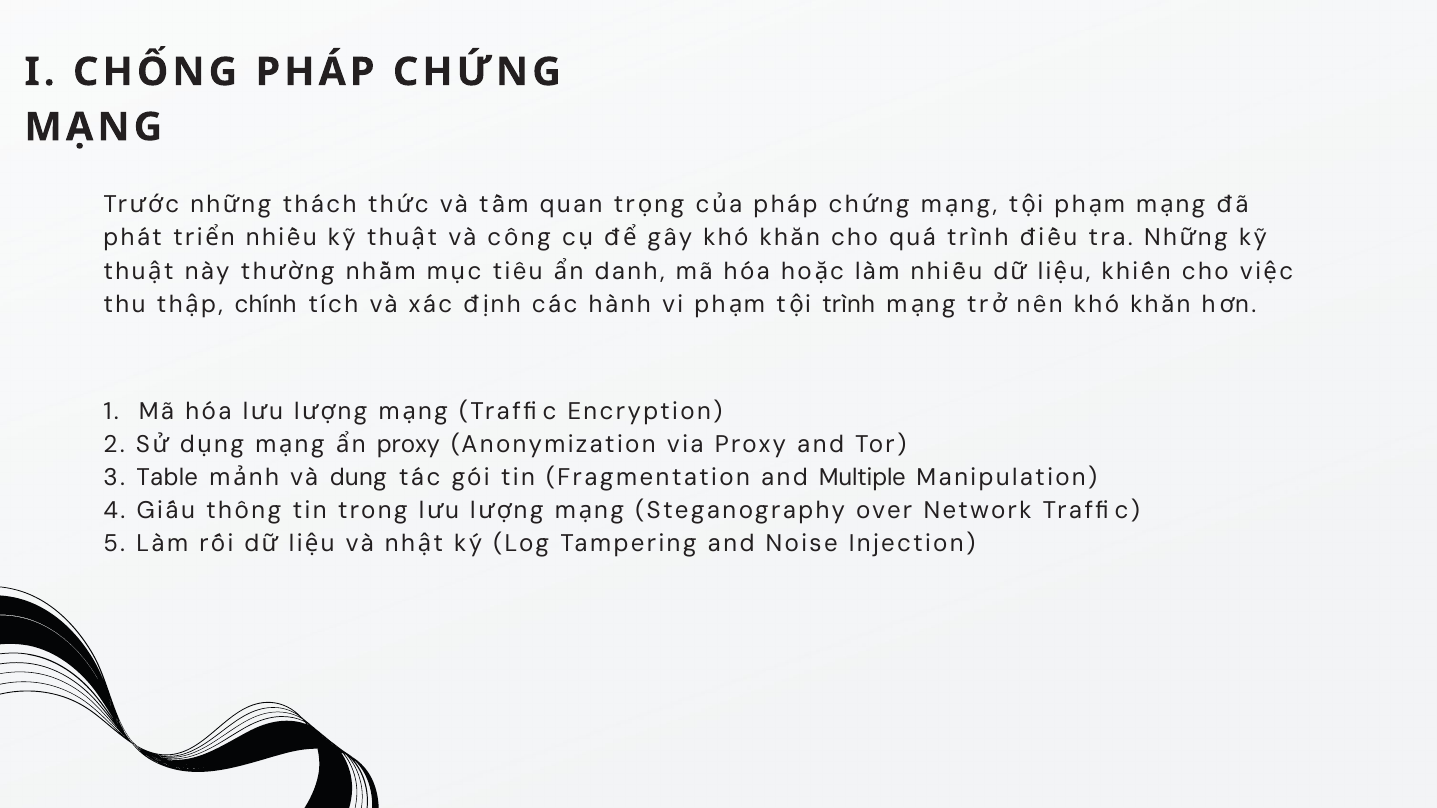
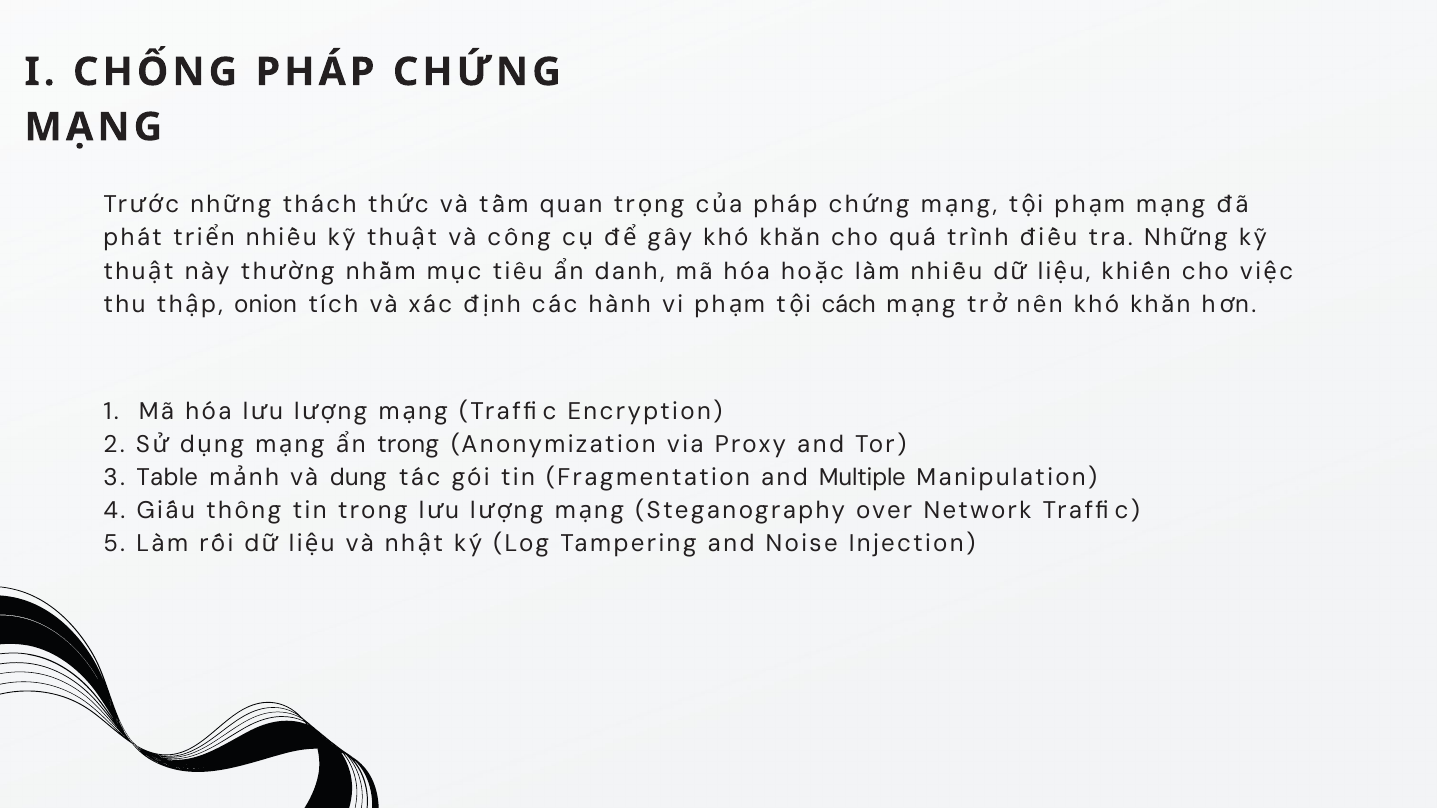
chính: chính -> onion
i trình: trình -> cách
proxy at (408, 445): proxy -> trong
